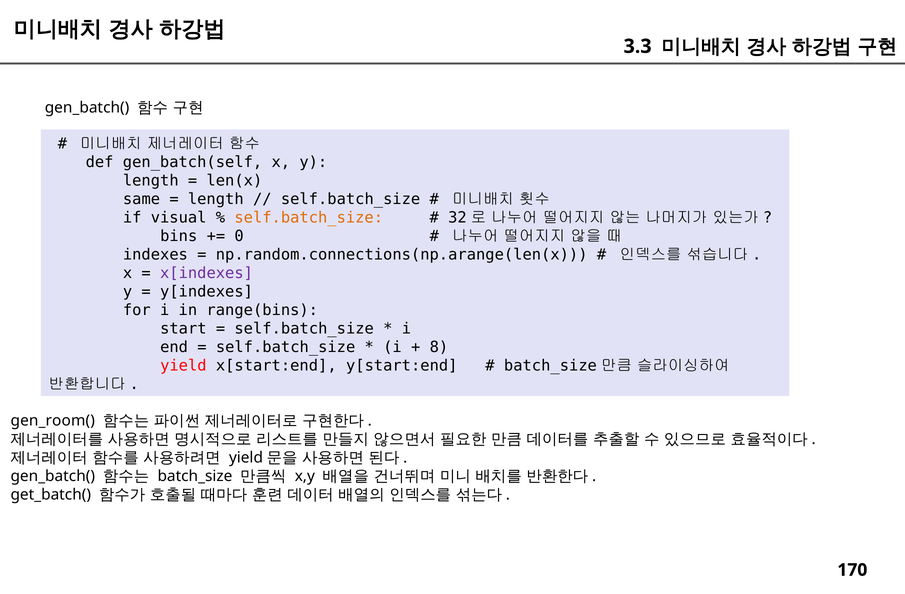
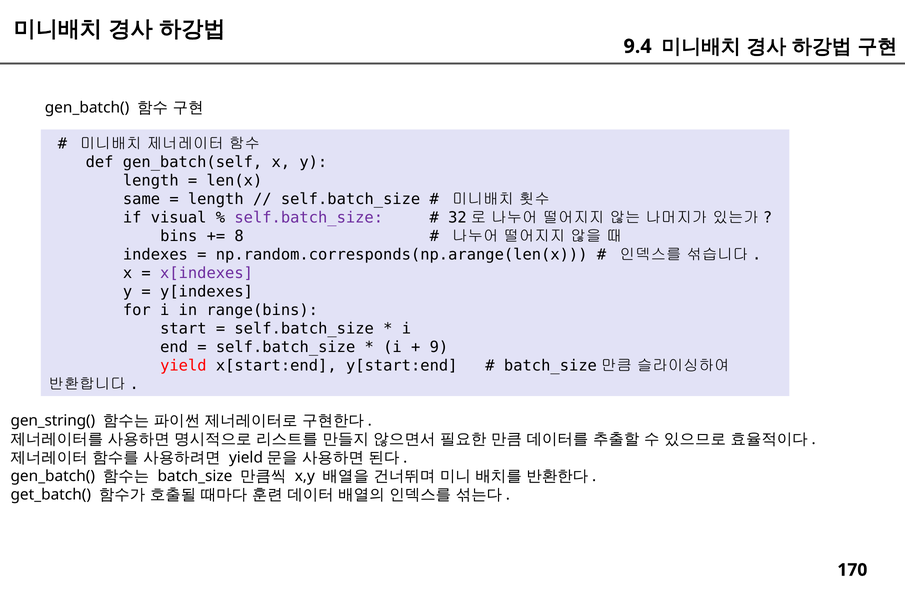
3.3: 3.3 -> 9.4
self.batch_size at (309, 218) colour: orange -> purple
0: 0 -> 8
np.random.connections(np.arange(len(x: np.random.connections(np.arange(len(x -> np.random.corresponds(np.arange(len(x
8: 8 -> 9
gen_room(: gen_room( -> gen_string(
